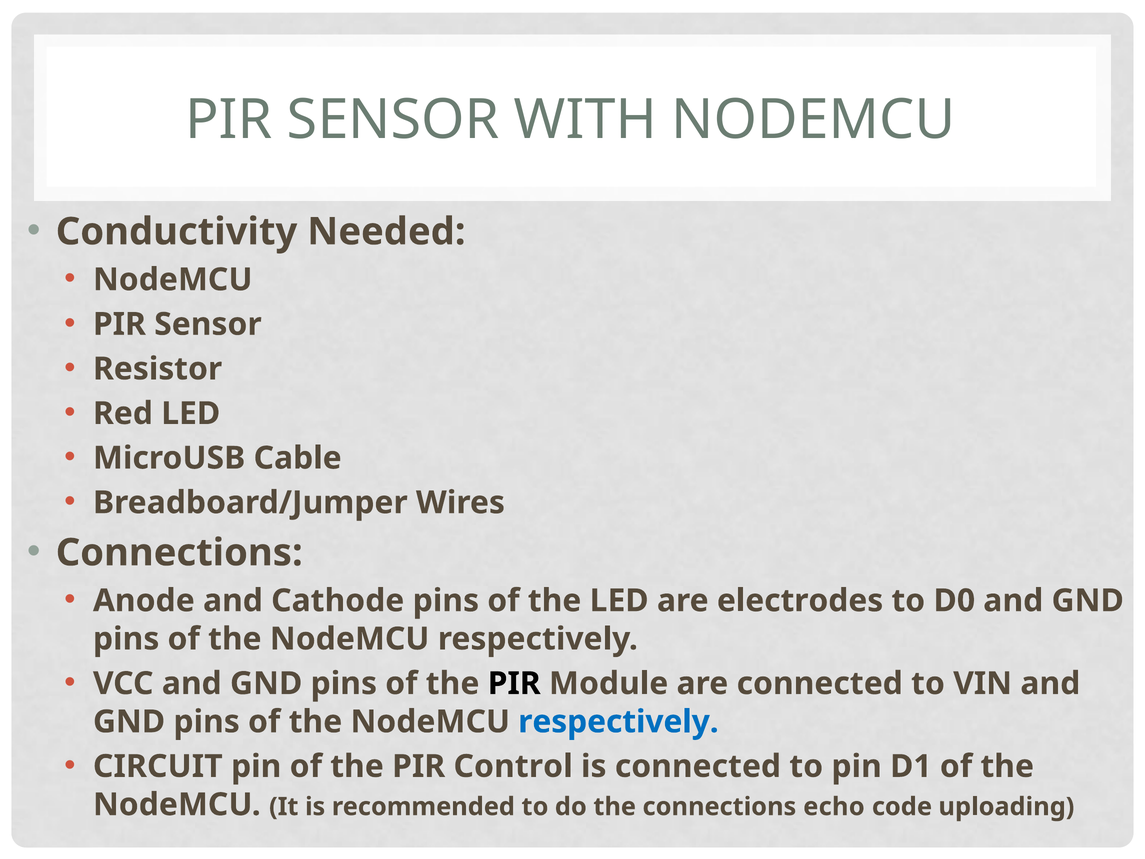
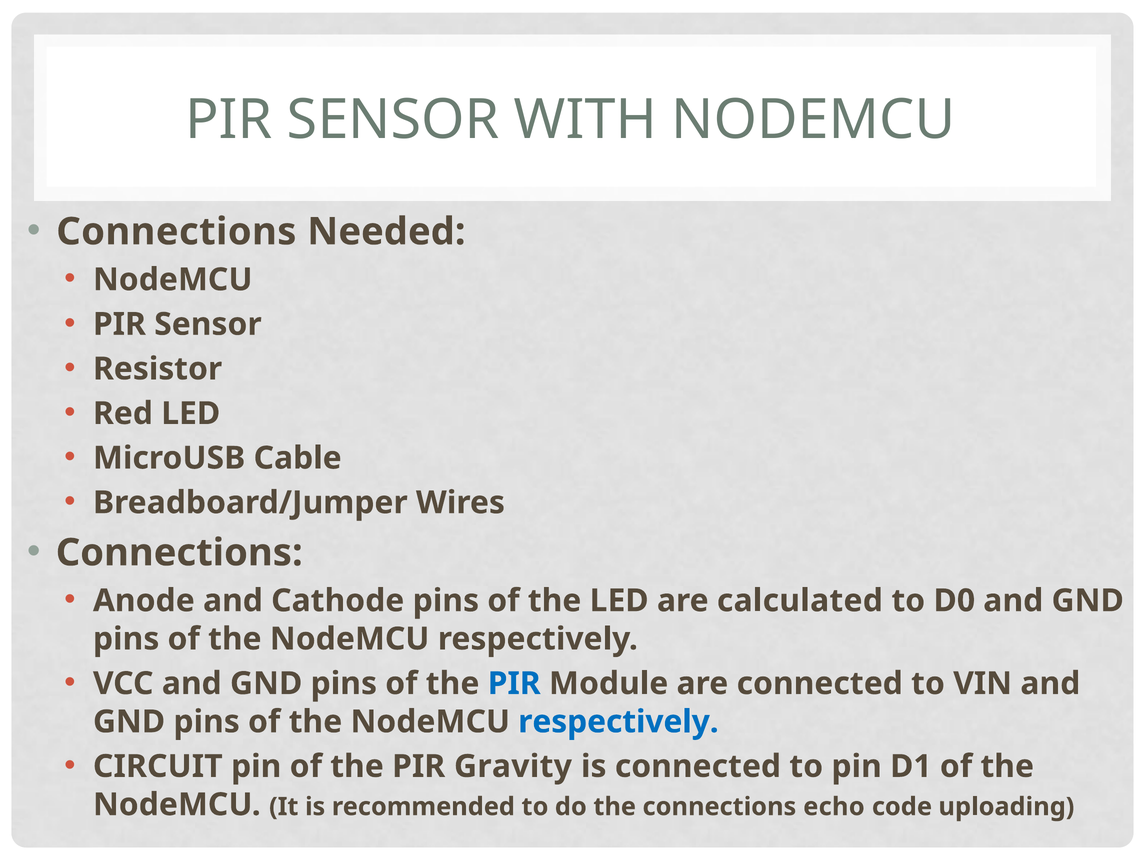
Conductivity at (177, 232): Conductivity -> Connections
electrodes: electrodes -> calculated
PIR at (514, 683) colour: black -> blue
Control: Control -> Gravity
